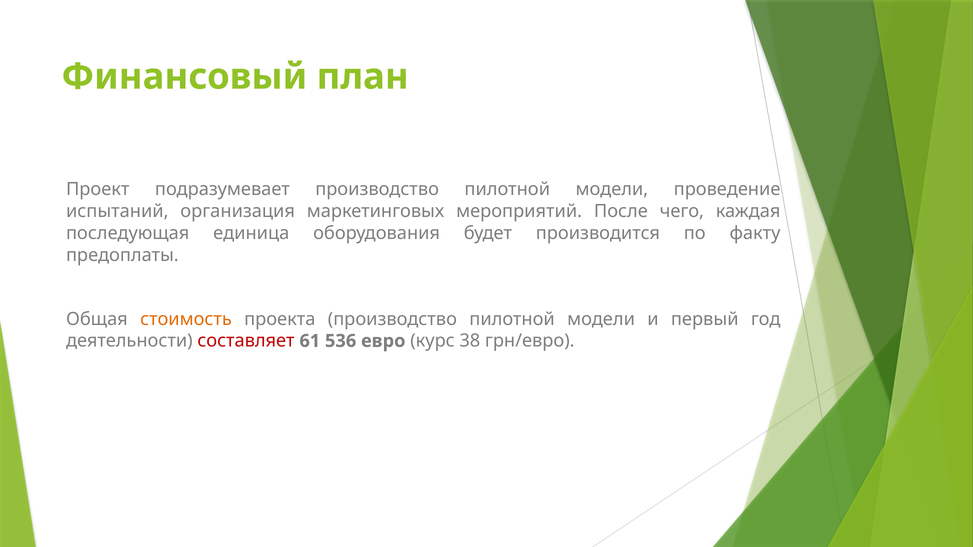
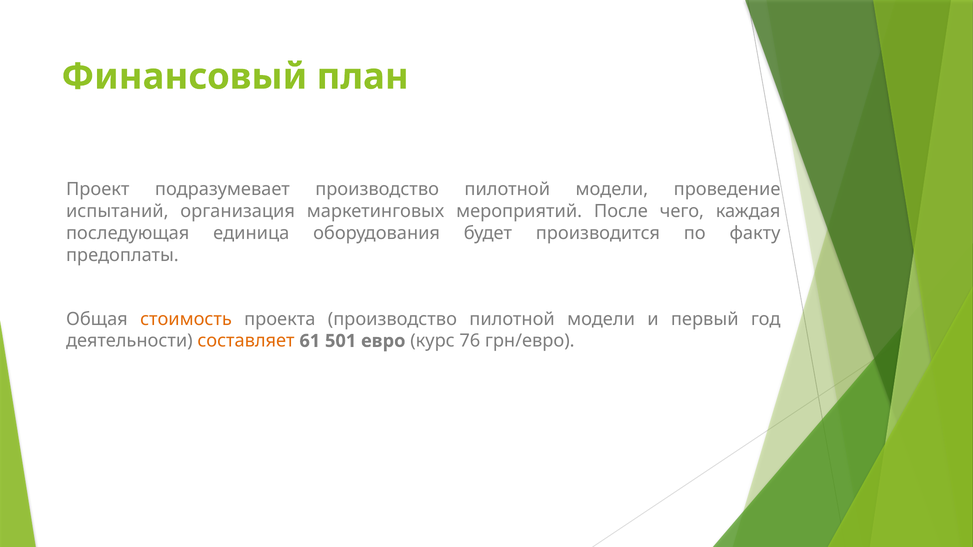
составляет colour: red -> orange
536: 536 -> 501
38: 38 -> 76
